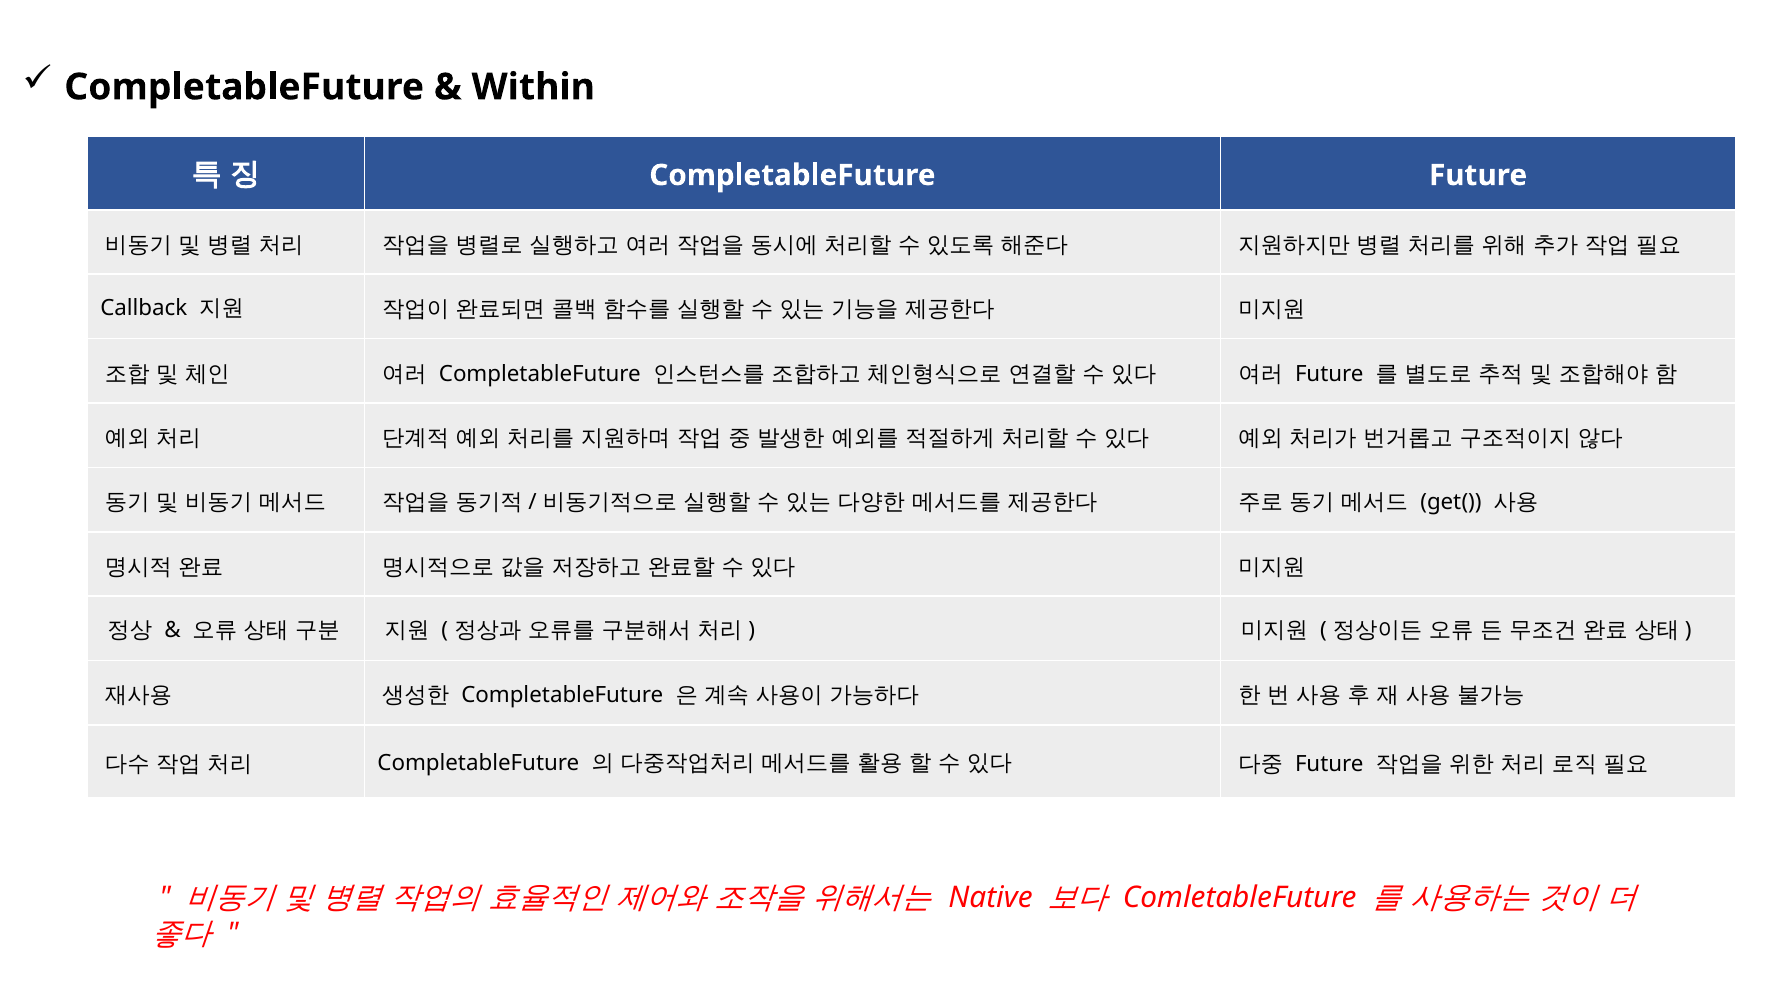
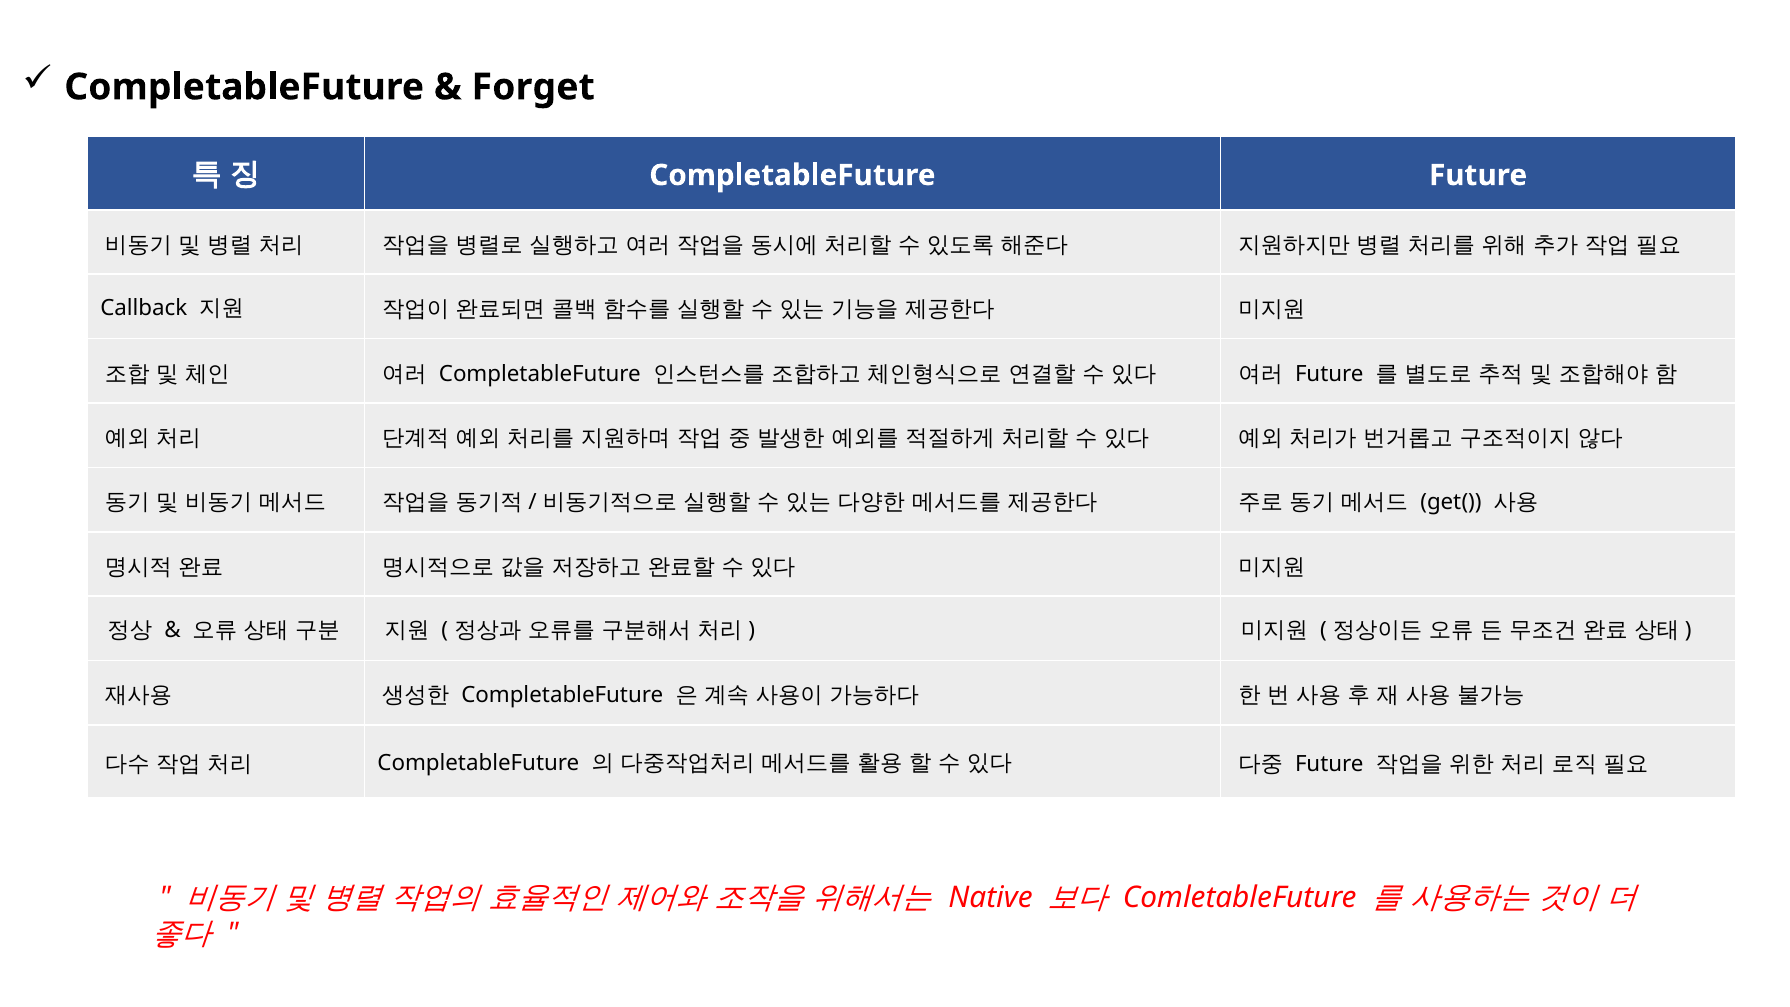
Within: Within -> Forget
